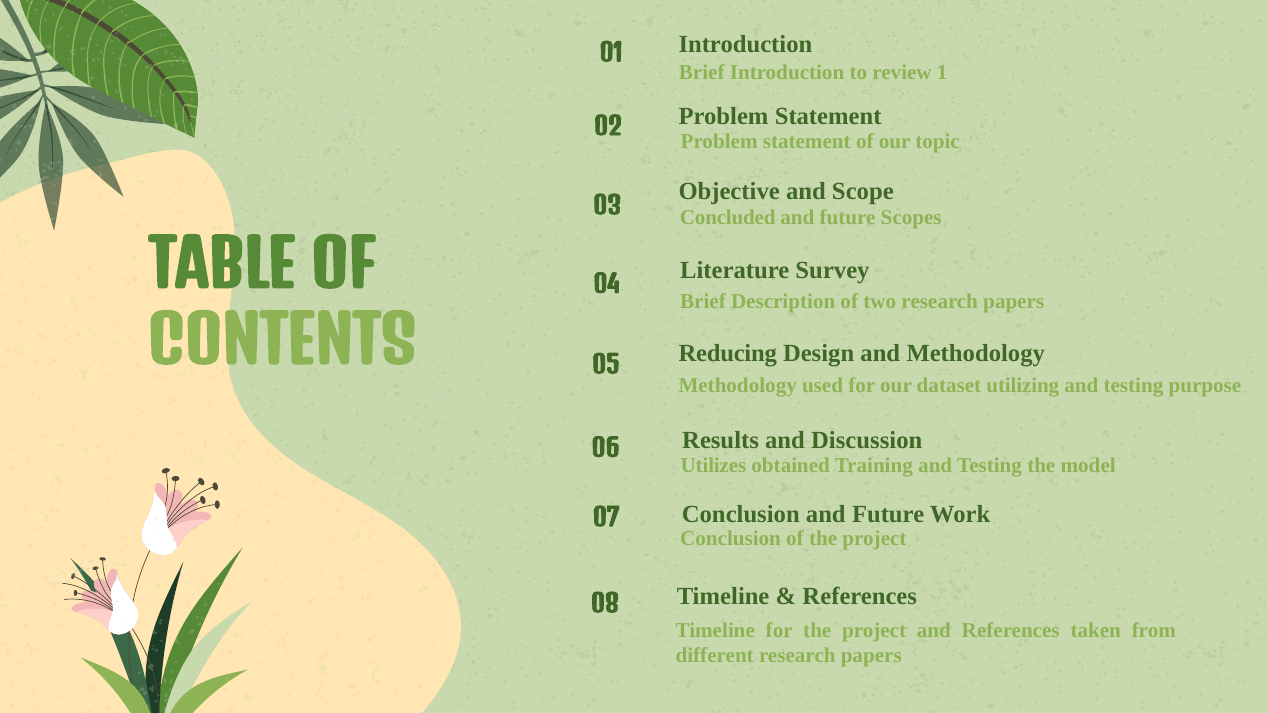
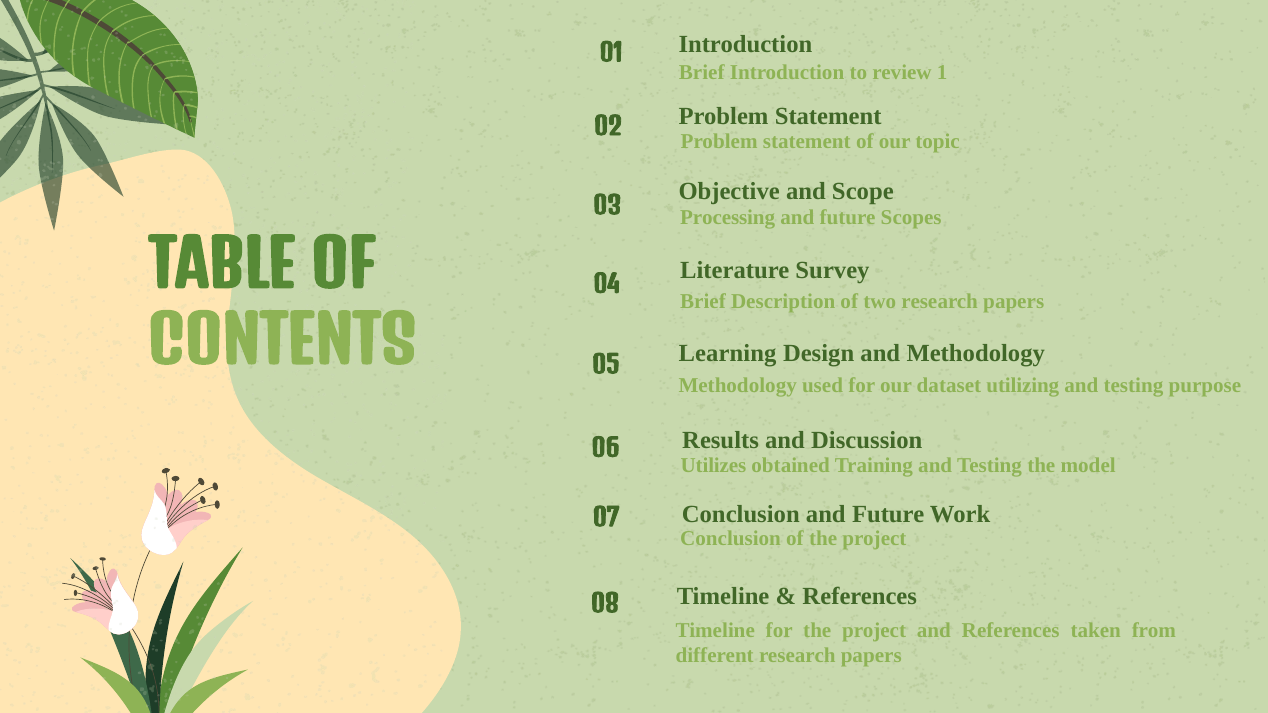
Concluded: Concluded -> Processing
Reducing: Reducing -> Learning
